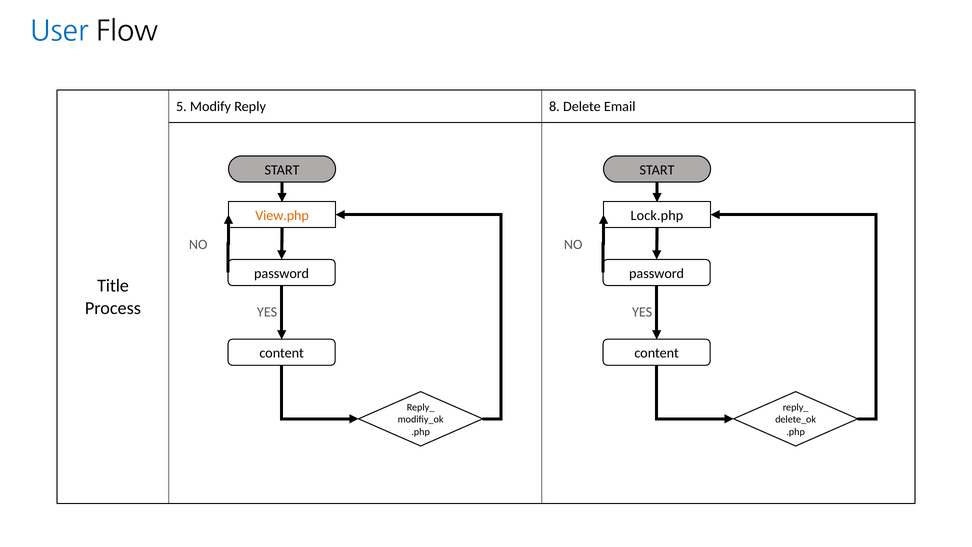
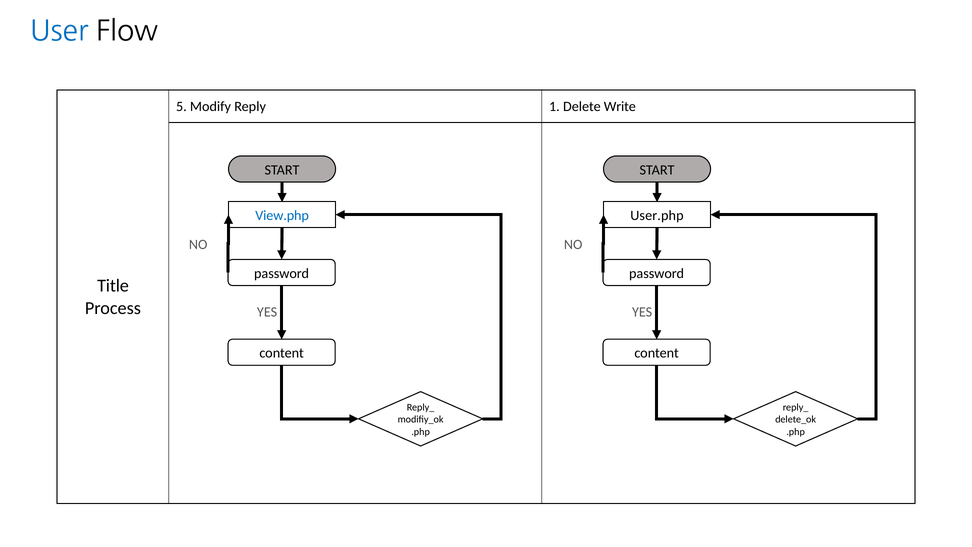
8: 8 -> 1
Email: Email -> Write
View.php colour: orange -> blue
Lock.php: Lock.php -> User.php
